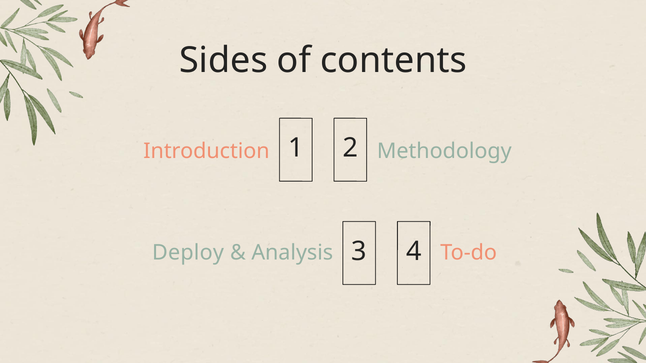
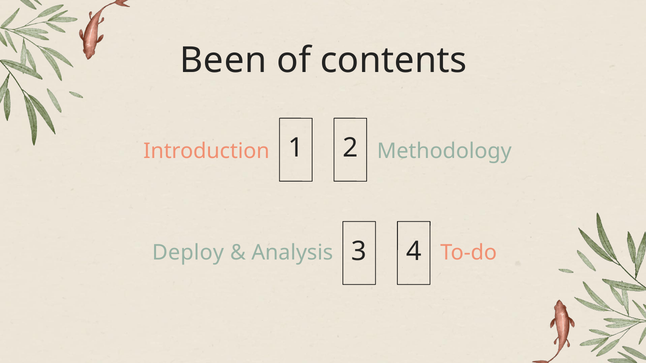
Sides: Sides -> Been
